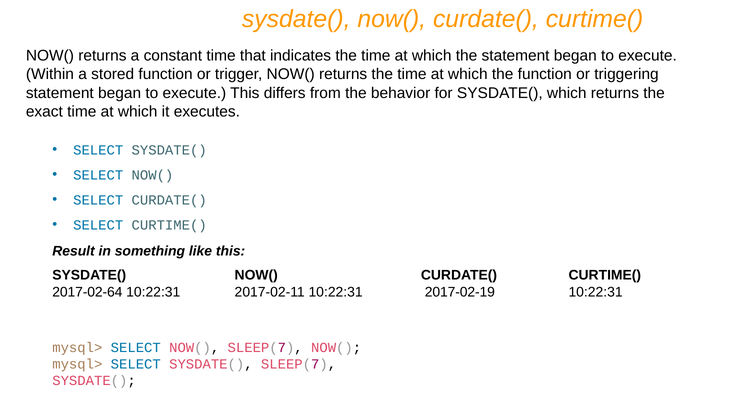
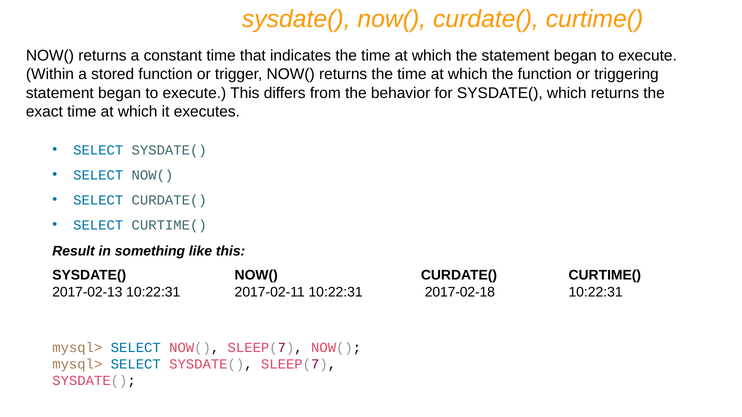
2017-02-64: 2017-02-64 -> 2017-02-13
2017-02-19: 2017-02-19 -> 2017-02-18
